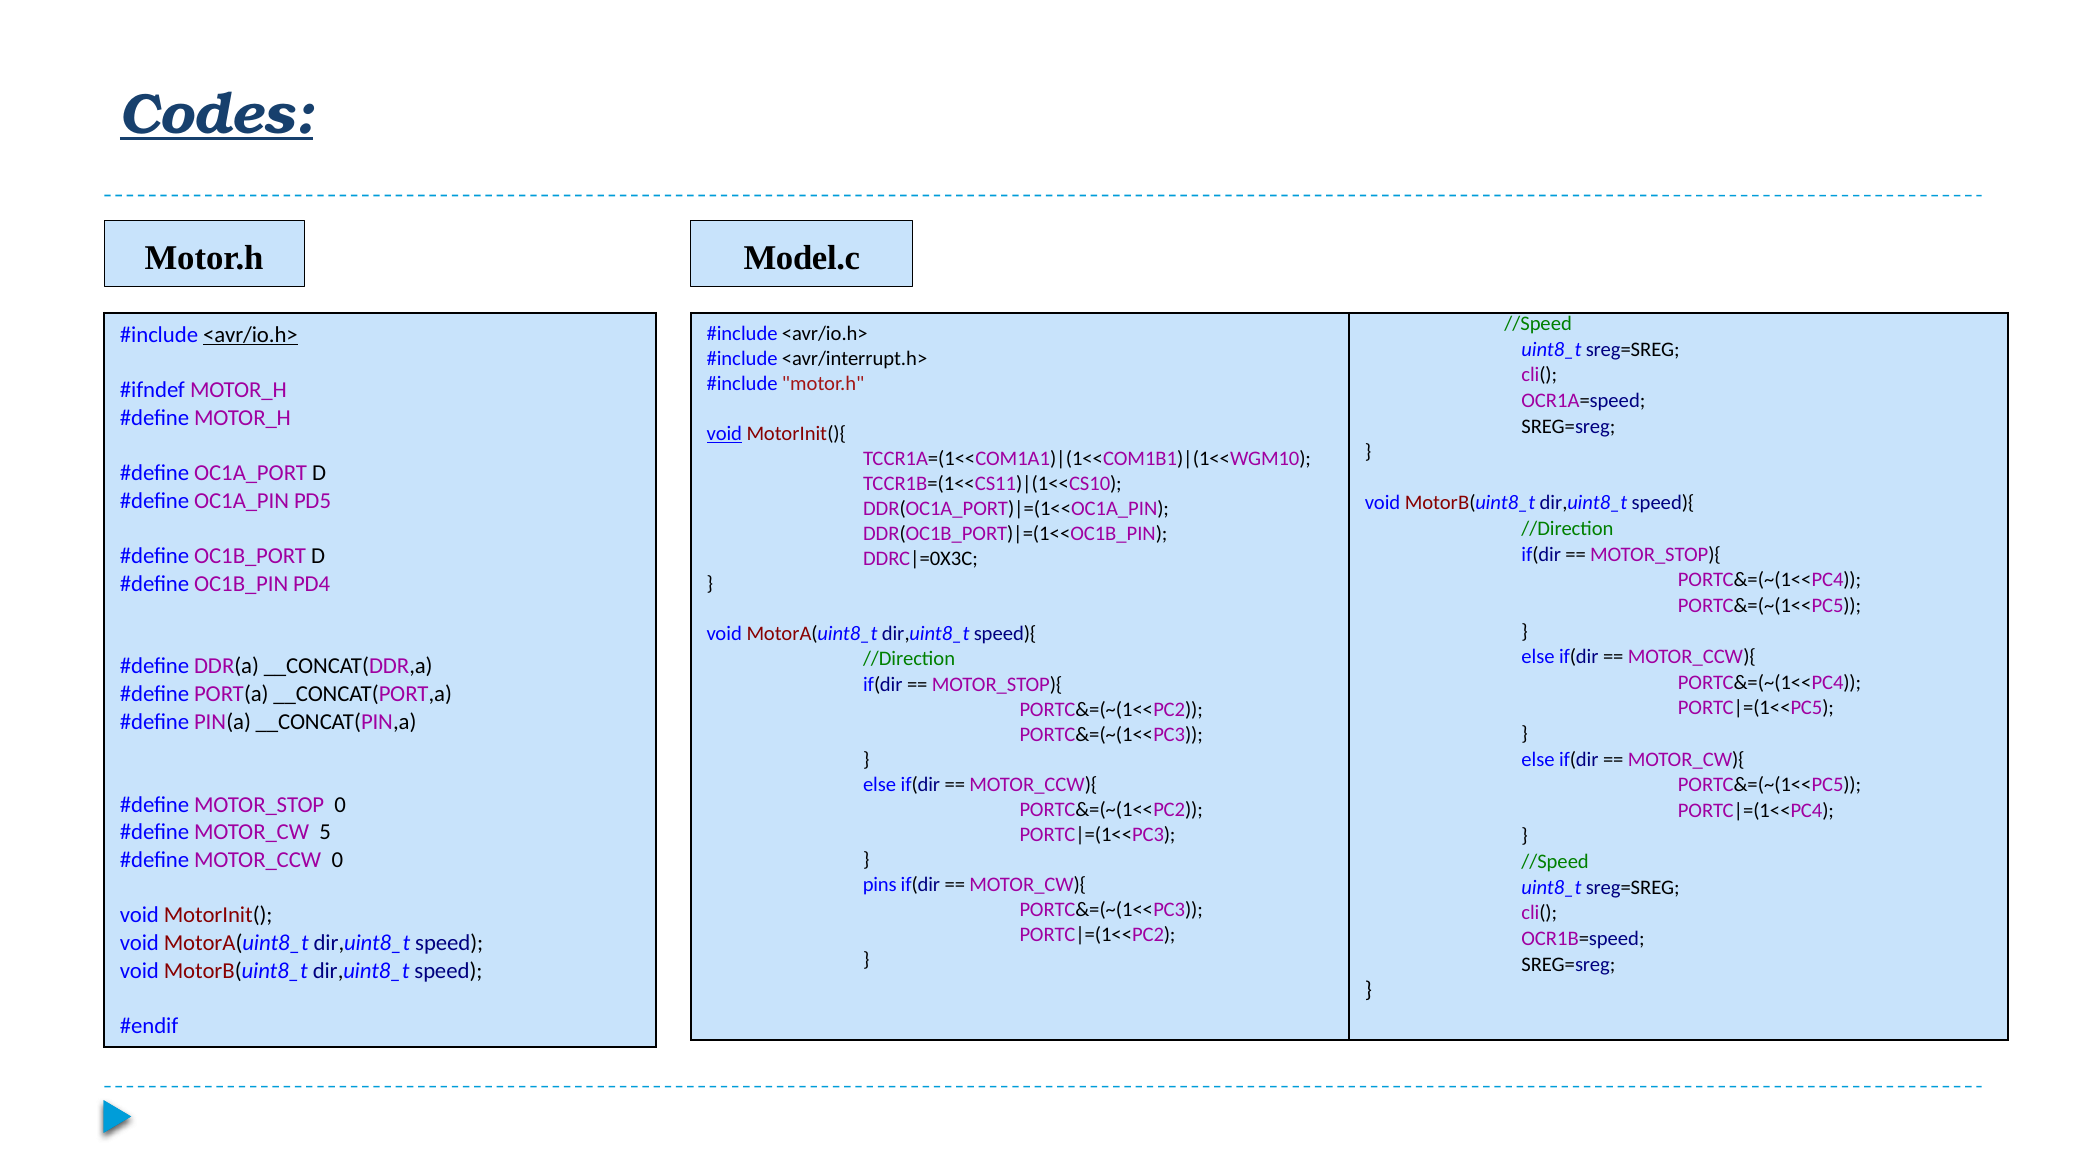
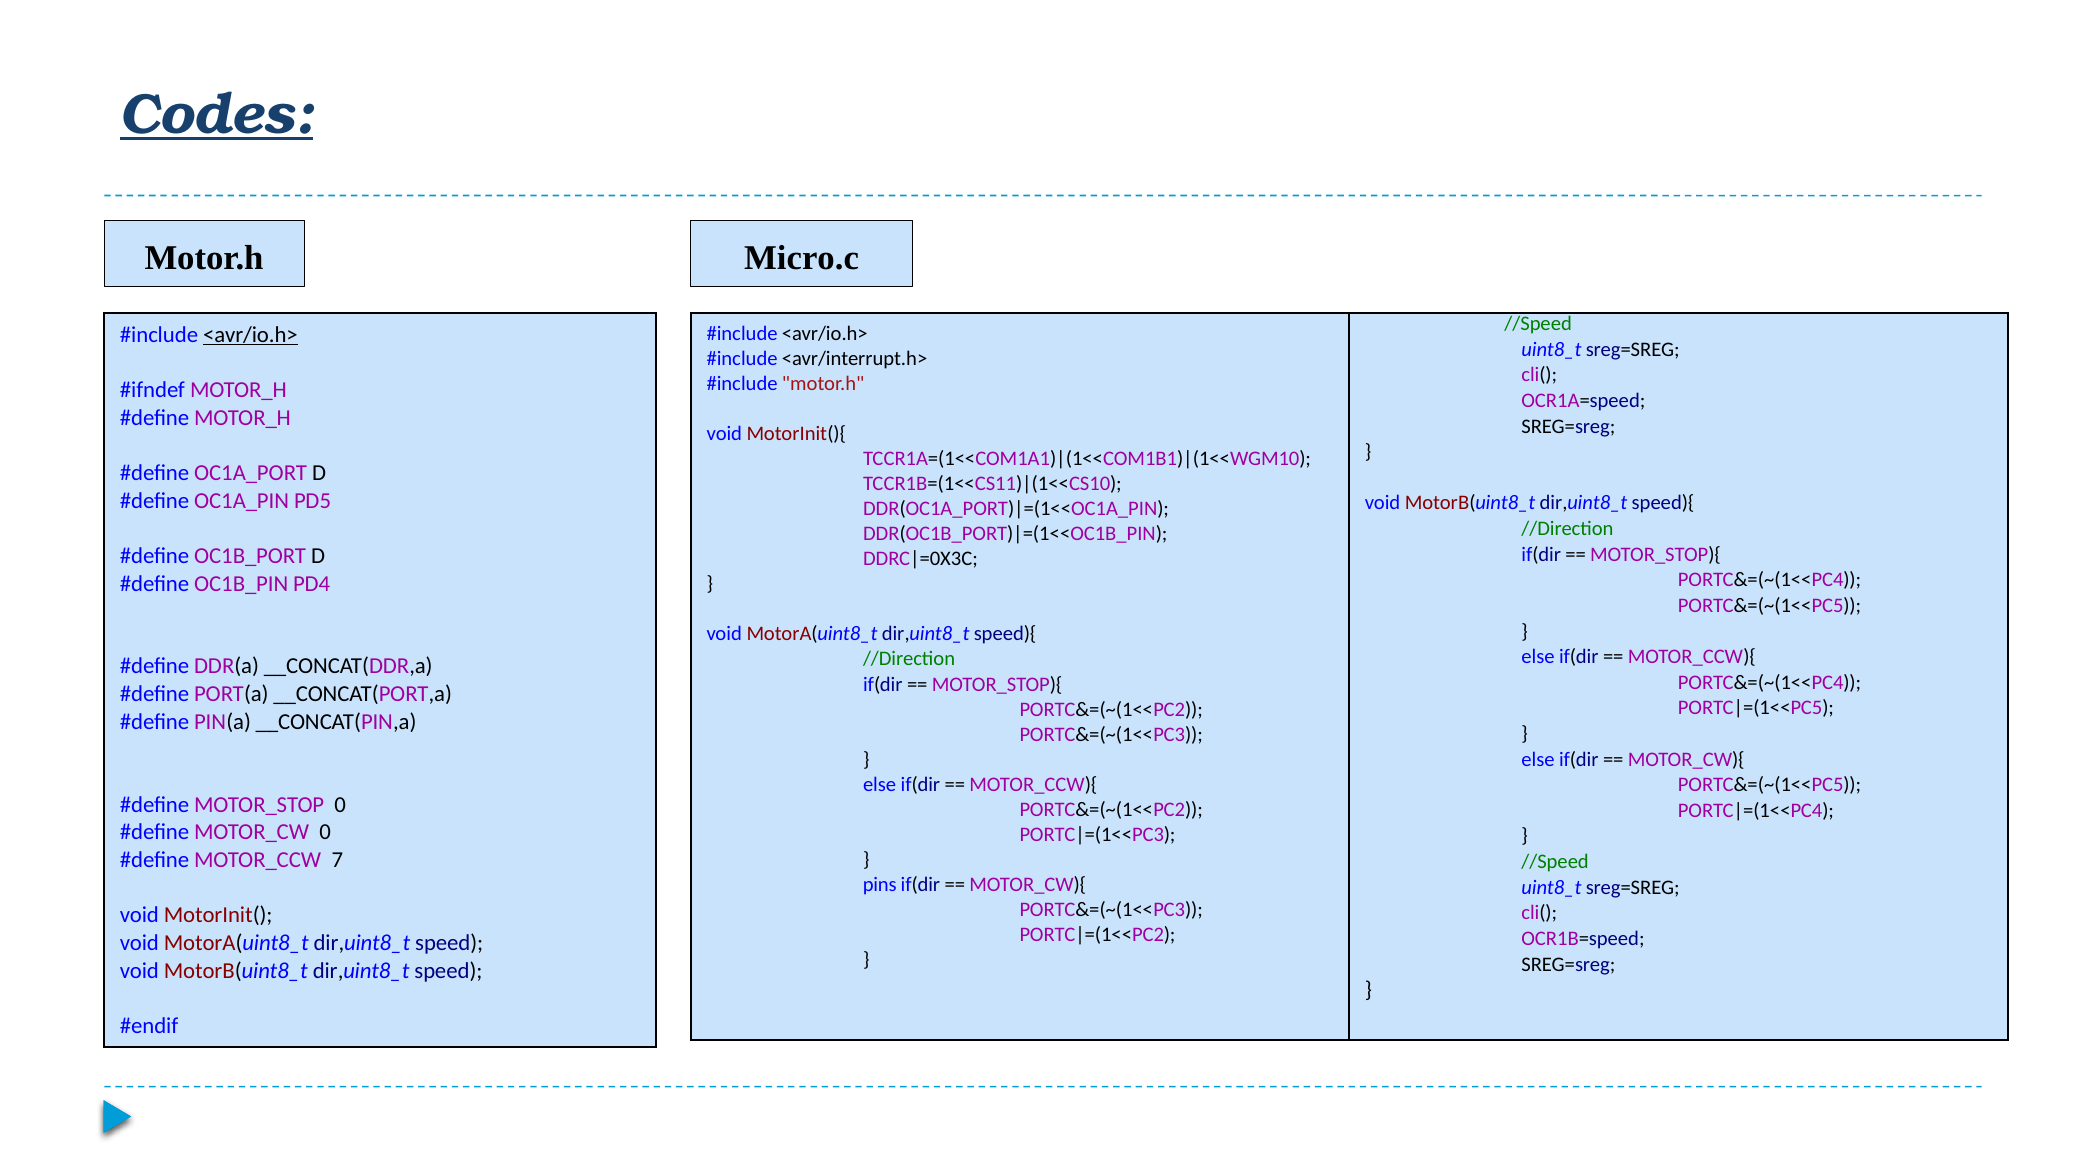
Model.c: Model.c -> Micro.c
void at (724, 434) underline: present -> none
5 at (325, 833): 5 -> 0
0 at (337, 860): 0 -> 7
